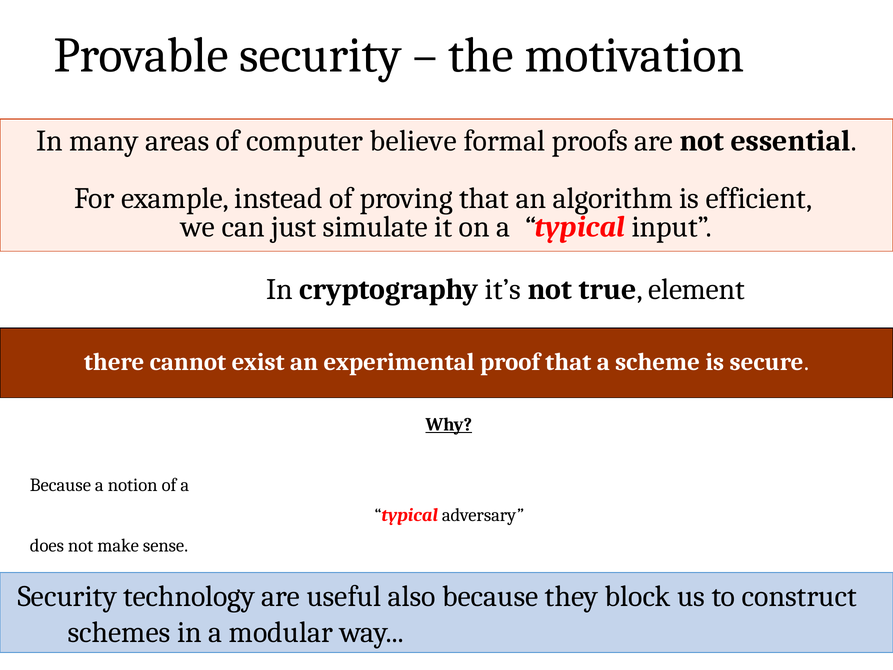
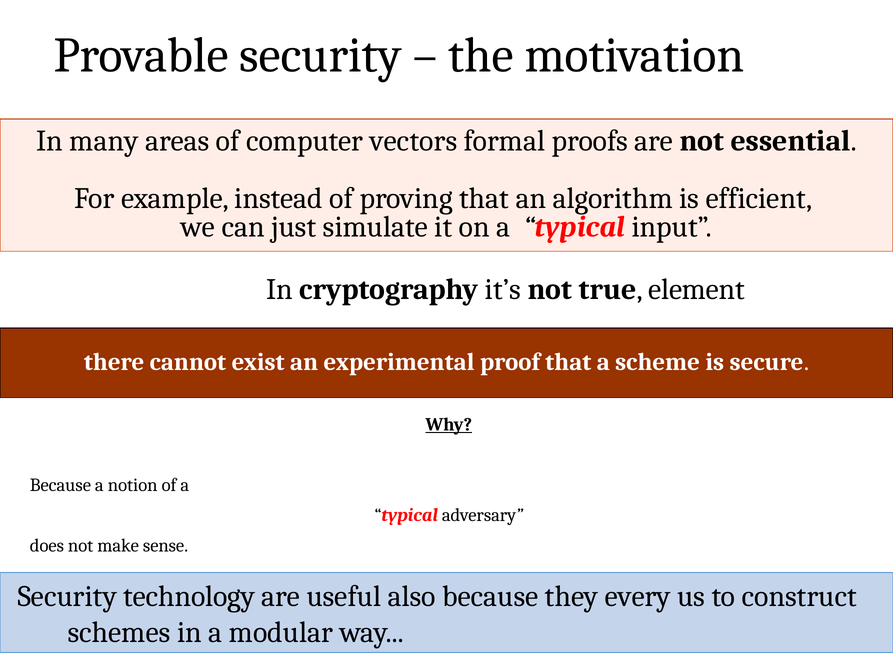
believe: believe -> vectors
block: block -> every
